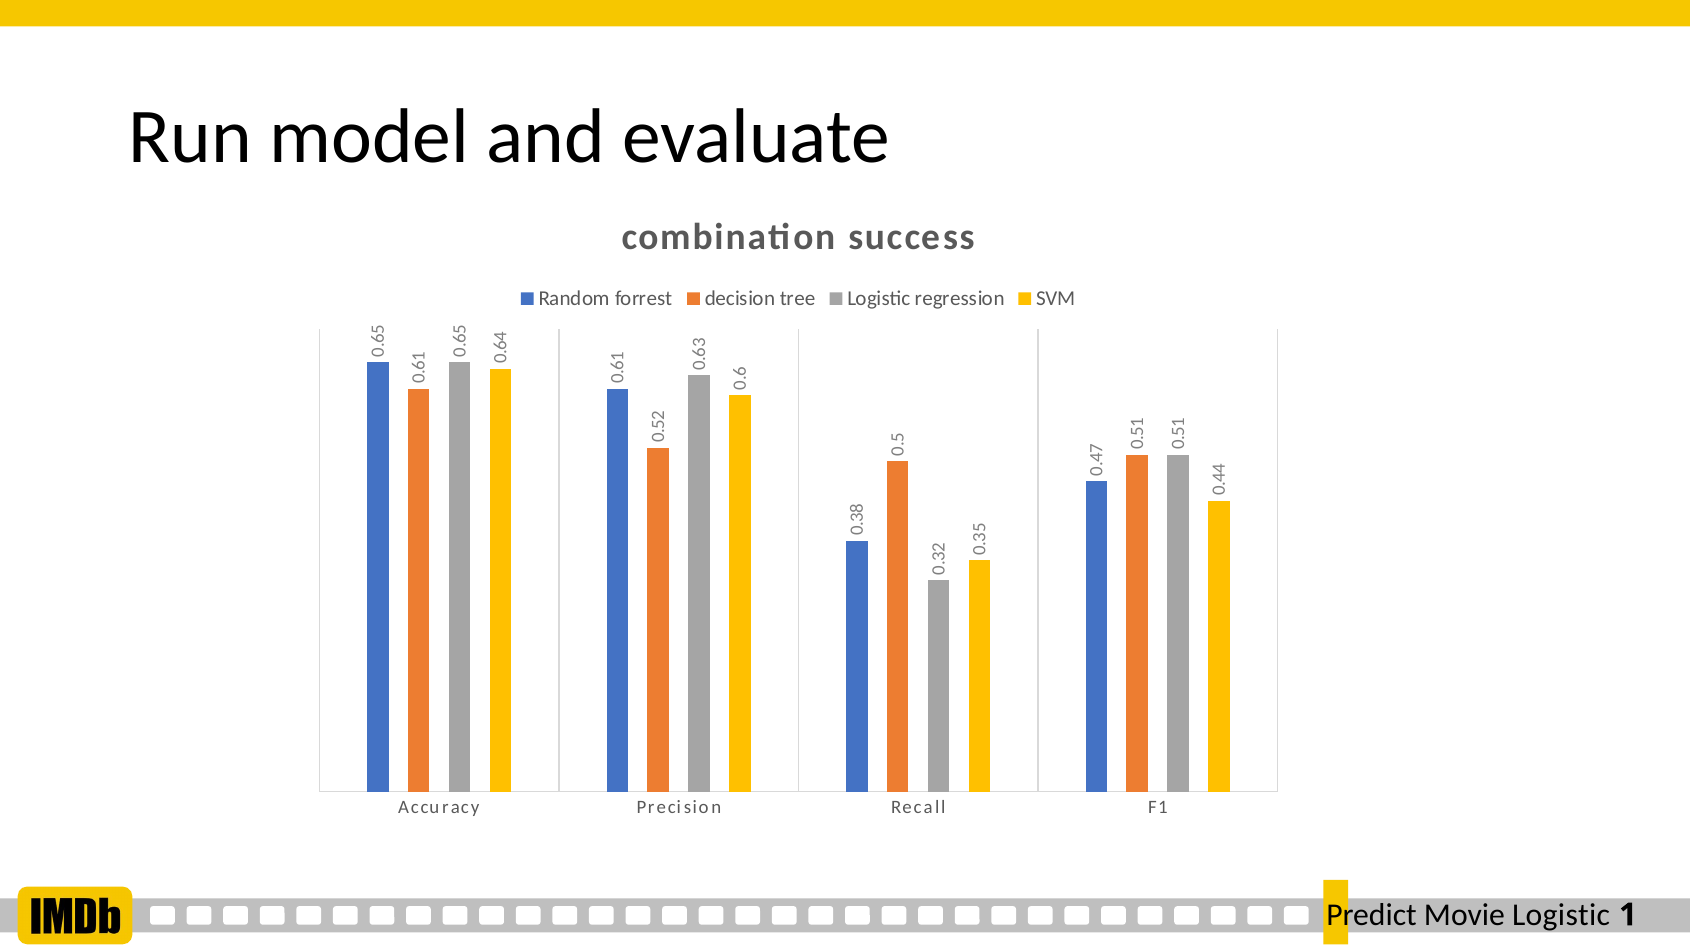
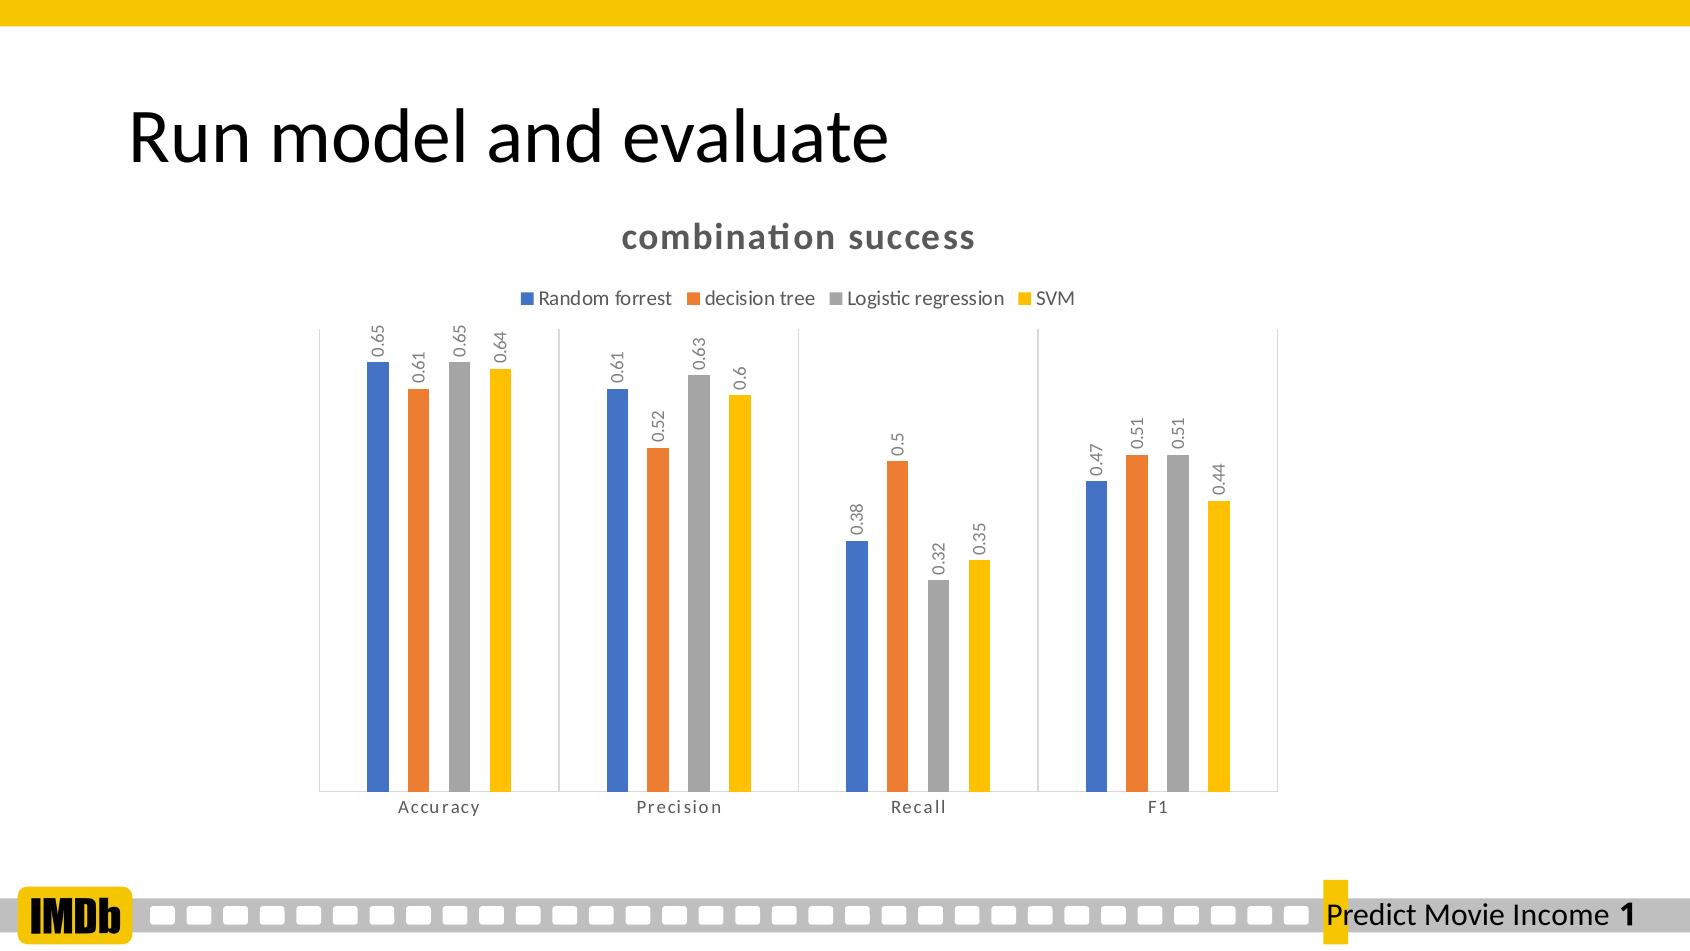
Logistic at (1561, 914): Logistic -> Income
